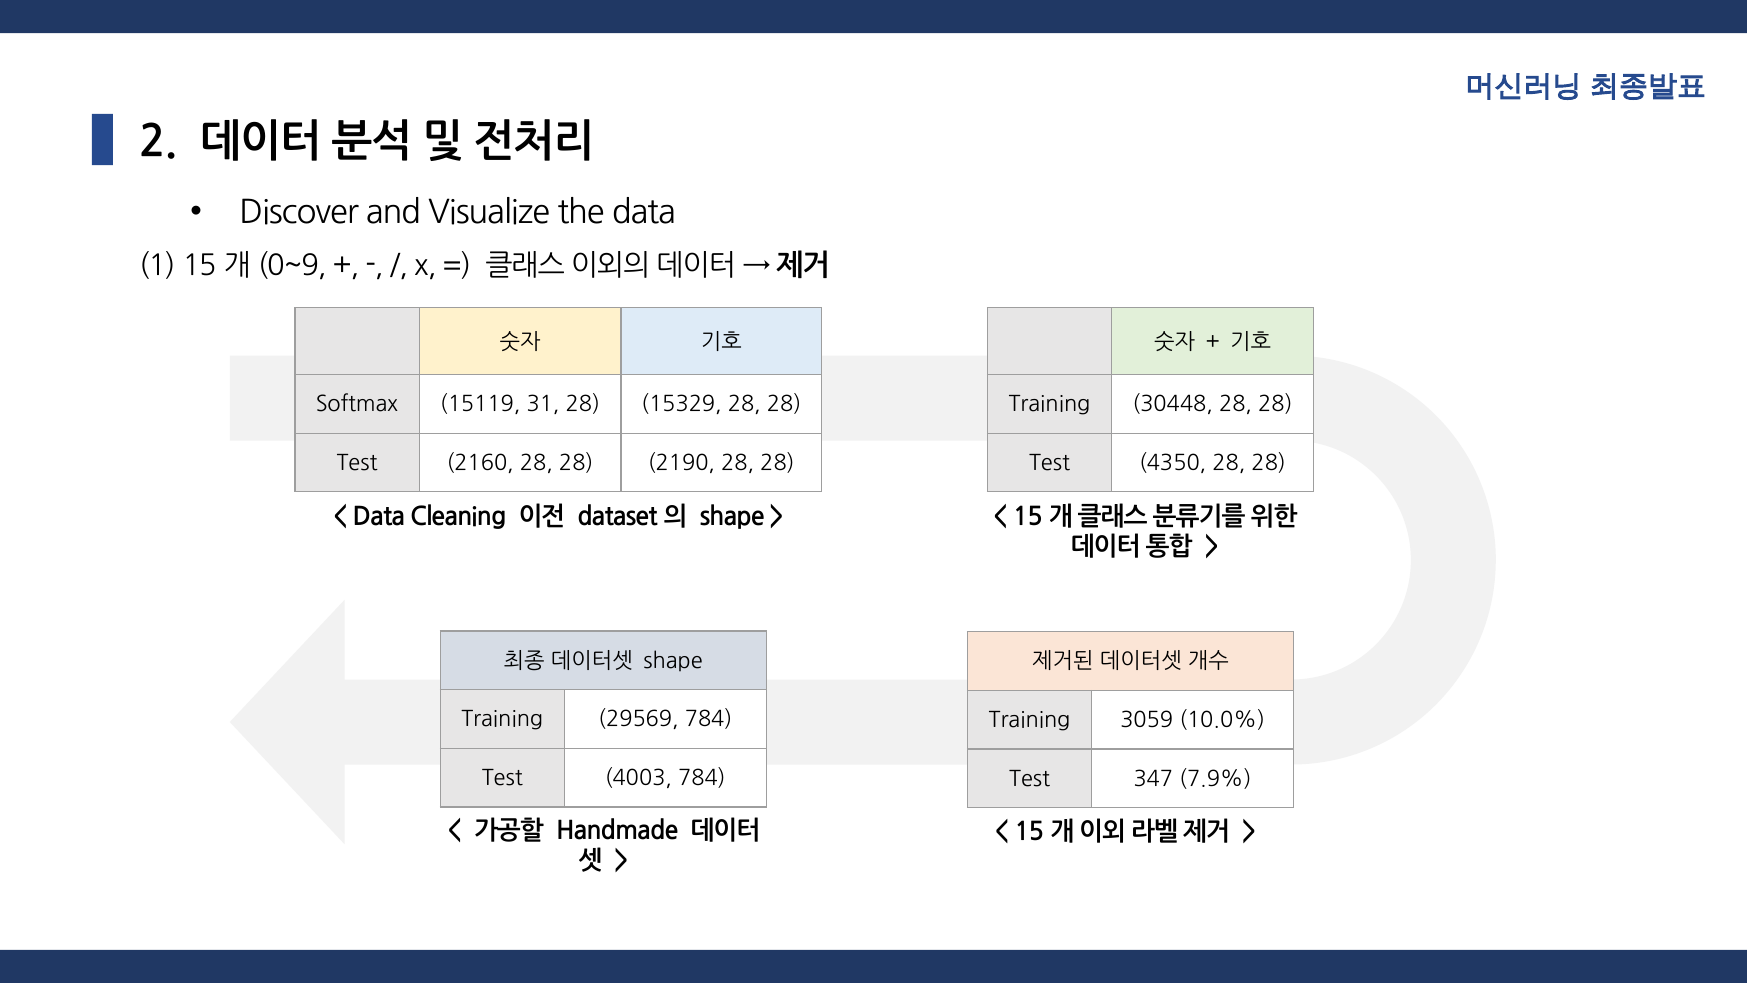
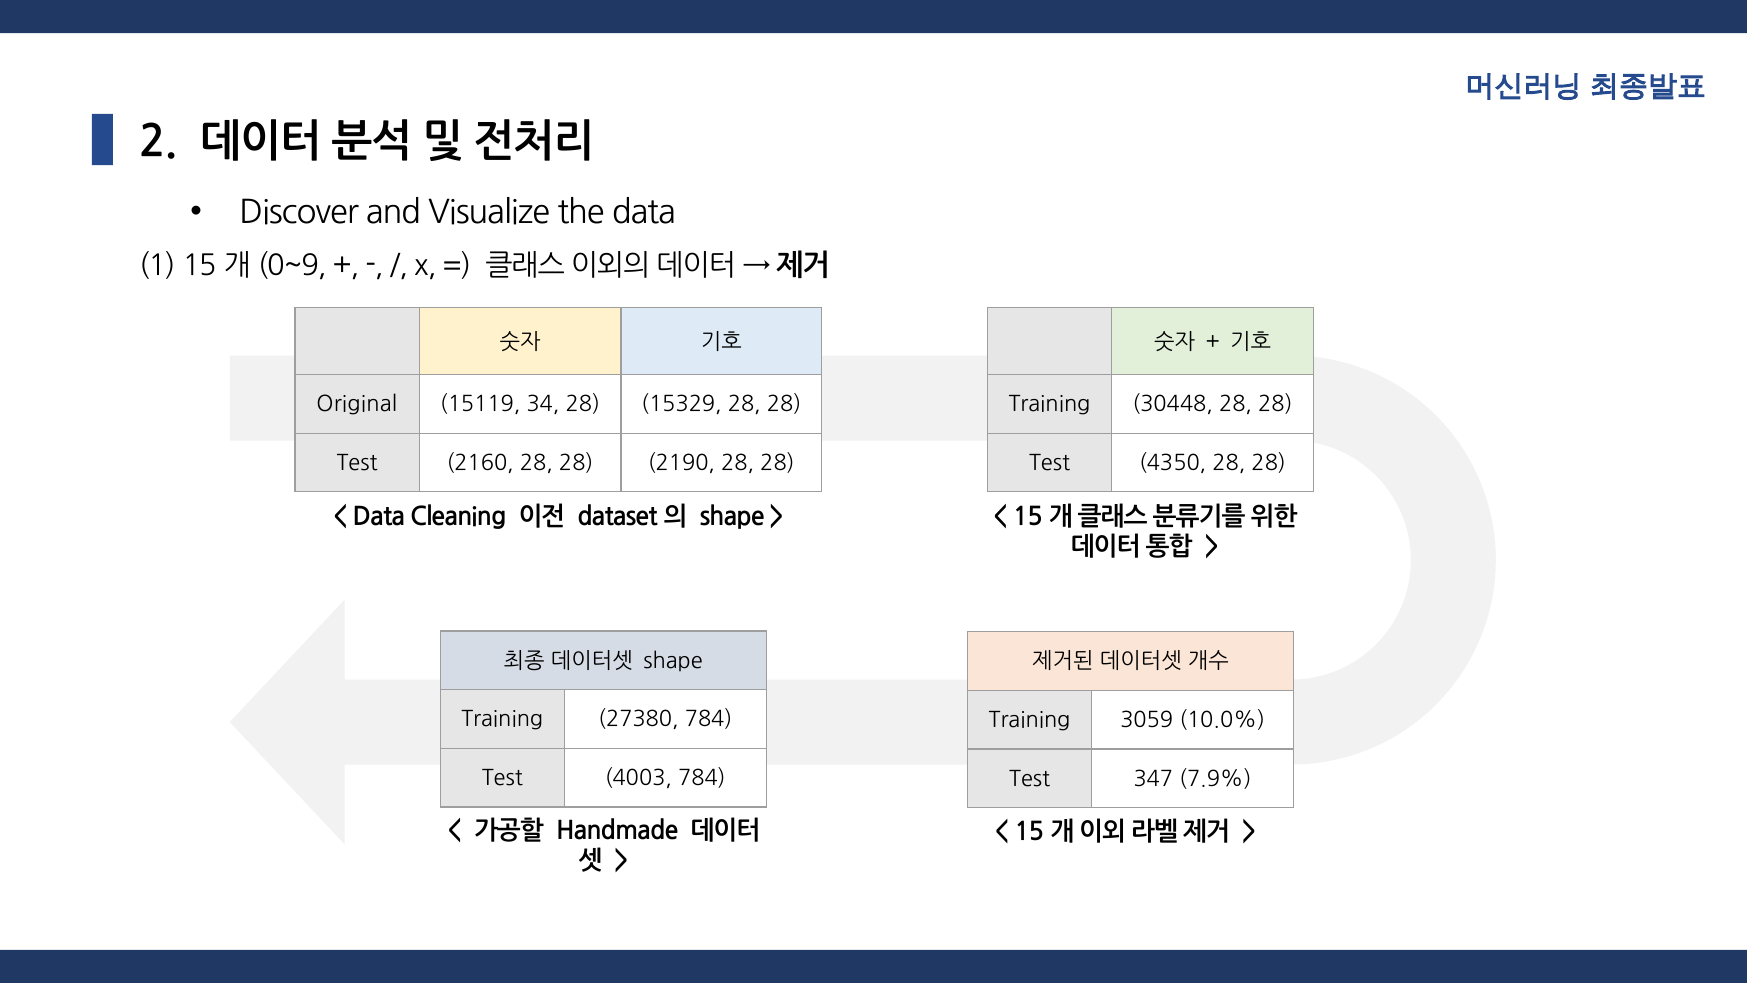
Softmax: Softmax -> Original
31: 31 -> 34
29569: 29569 -> 27380
